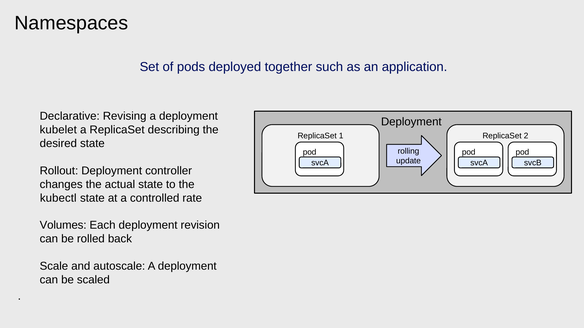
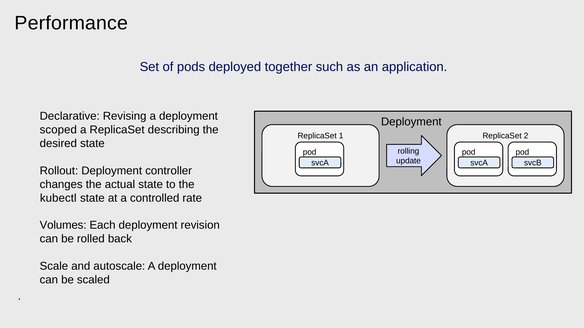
Namespaces: Namespaces -> Performance
kubelet: kubelet -> scoped
